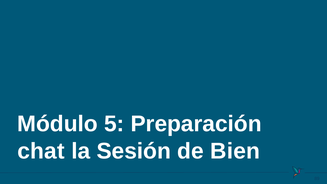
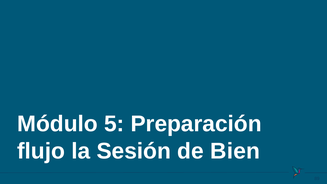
chat: chat -> flujo
